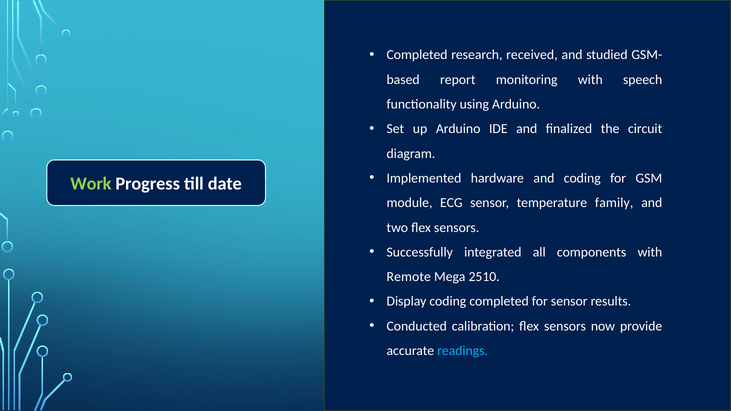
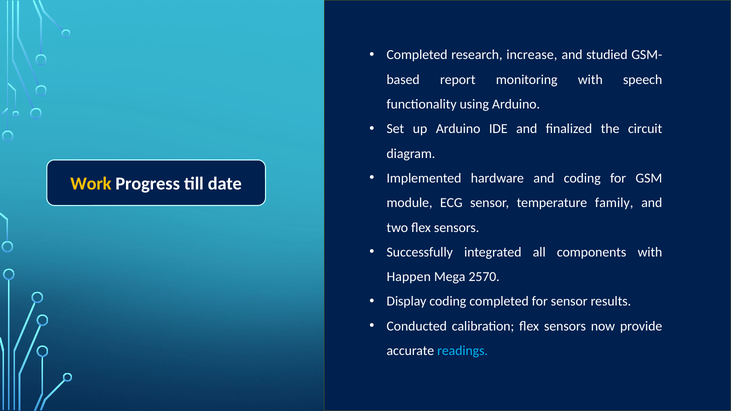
received: received -> increase
Work colour: light green -> yellow
Remote: Remote -> Happen
2510: 2510 -> 2570
